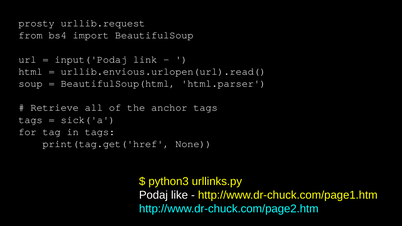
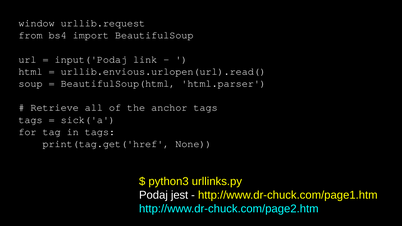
prosty: prosty -> window
like: like -> jest
